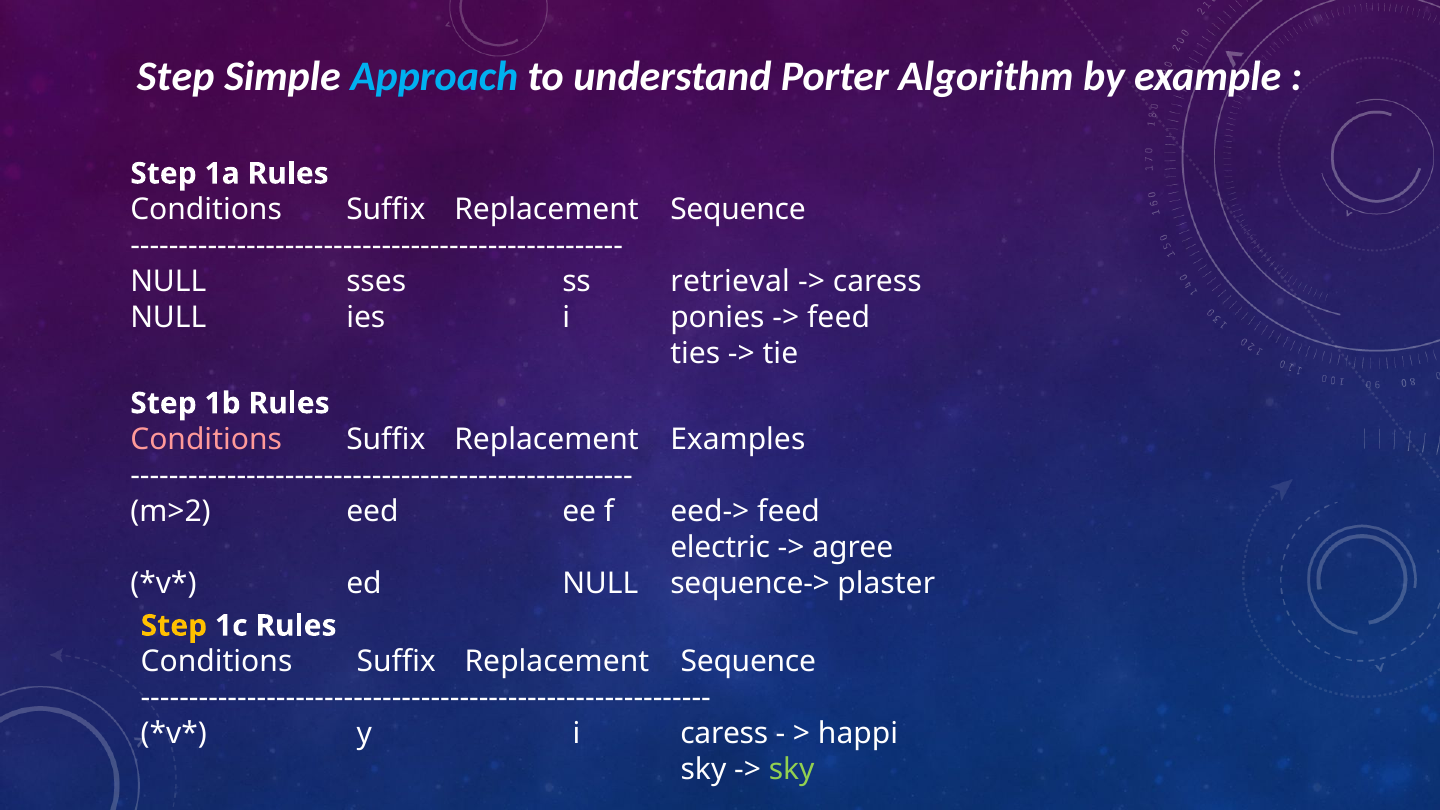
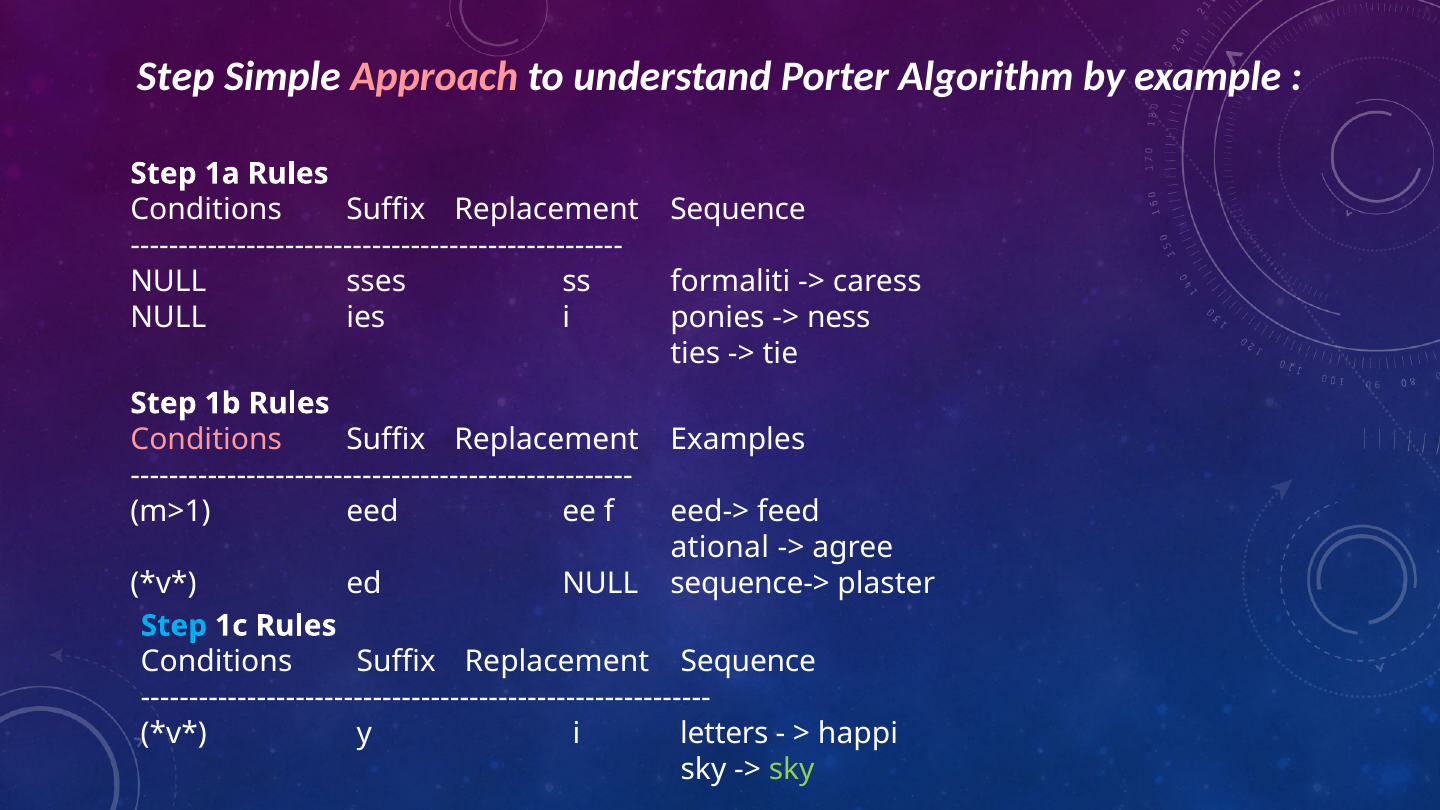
Approach colour: light blue -> pink
retrieval: retrieval -> formaliti
feed at (839, 318): feed -> ness
m>2: m>2 -> m>1
electric: electric -> ational
Step at (174, 626) colour: yellow -> light blue
i caress: caress -> letters
